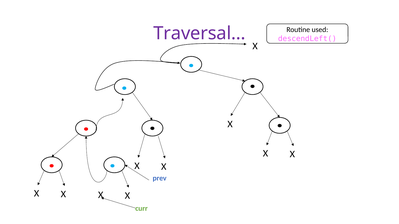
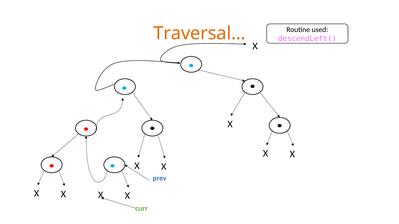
Traversal… colour: purple -> orange
